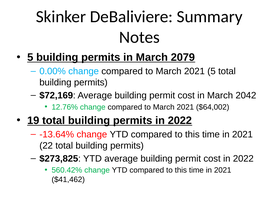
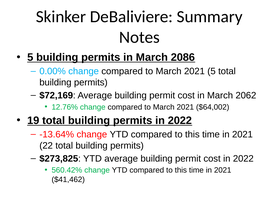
2079: 2079 -> 2086
2042: 2042 -> 2062
